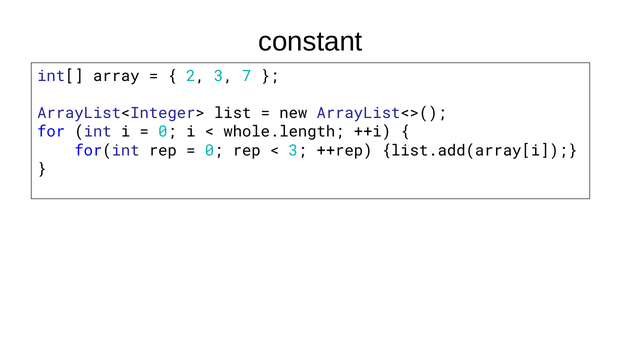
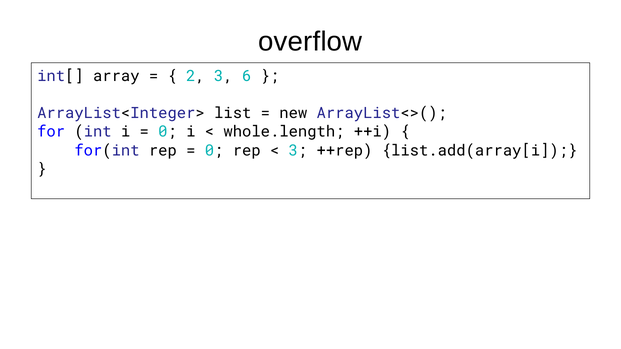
constant: constant -> overflow
7: 7 -> 6
